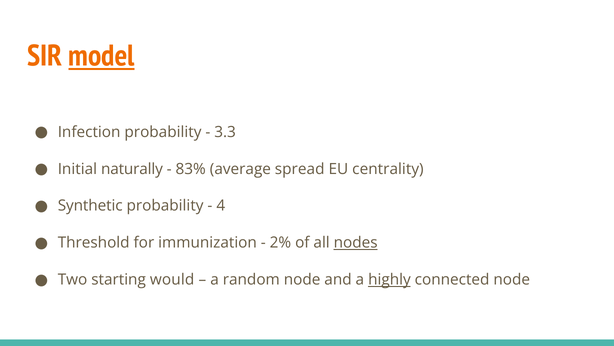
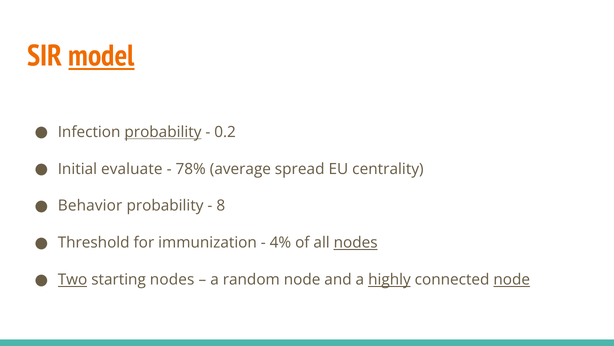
probability at (163, 132) underline: none -> present
3.3: 3.3 -> 0.2
naturally: naturally -> evaluate
83%: 83% -> 78%
Synthetic: Synthetic -> Behavior
4: 4 -> 8
2%: 2% -> 4%
Two underline: none -> present
starting would: would -> nodes
node at (512, 279) underline: none -> present
